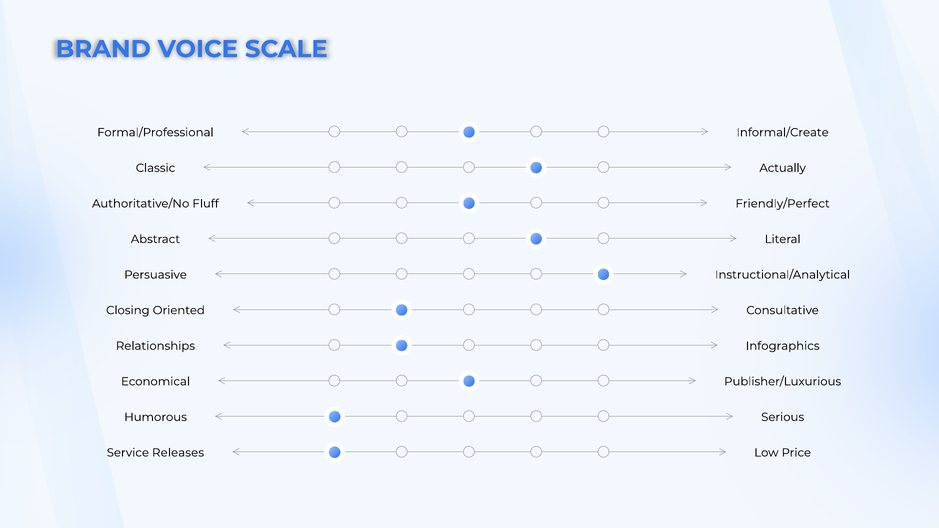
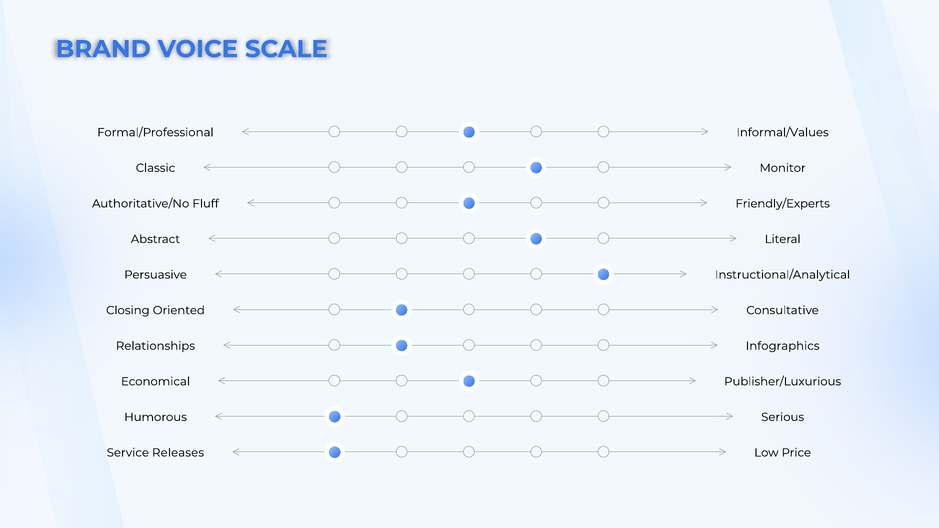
Informal/Create: Informal/Create -> Informal/Values
Actually: Actually -> Monitor
Friendly/Perfect: Friendly/Perfect -> Friendly/Experts
